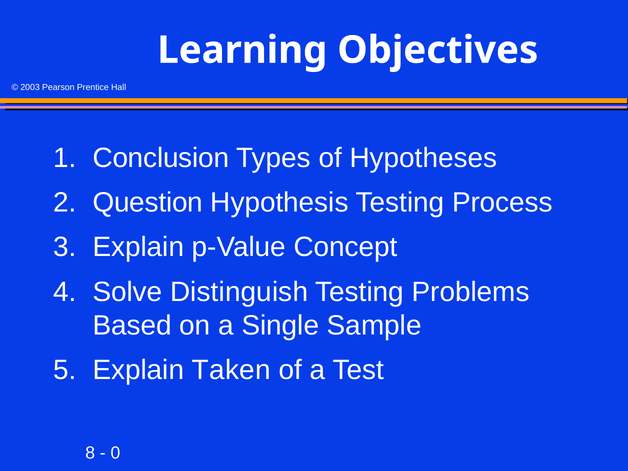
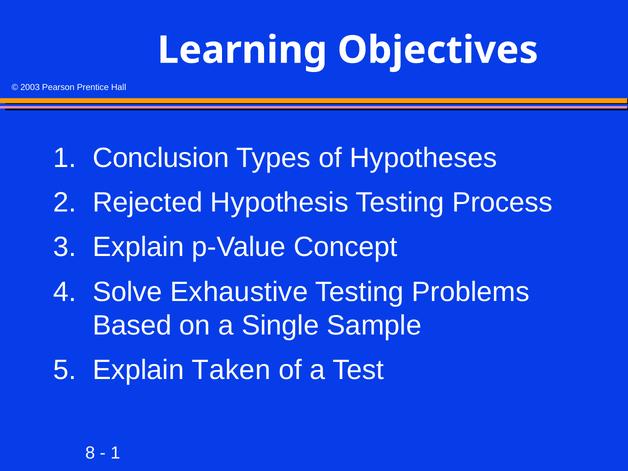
Question: Question -> Rejected
Distinguish: Distinguish -> Exhaustive
0 at (115, 453): 0 -> 1
